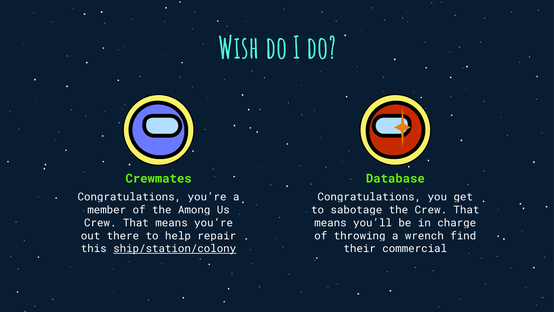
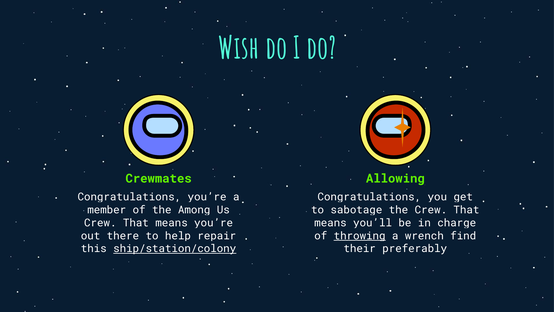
Database: Database -> Allowing
throwing underline: none -> present
commercial: commercial -> preferably
